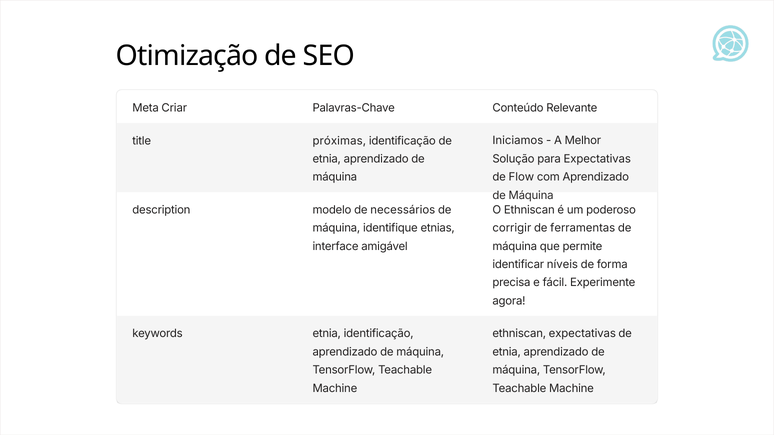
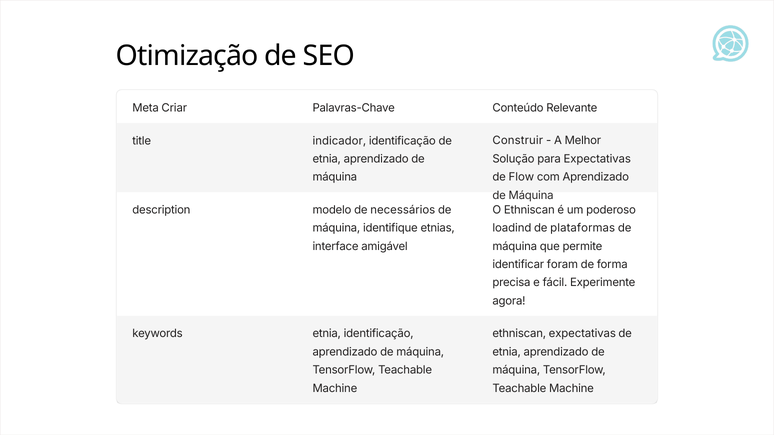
próximas: próximas -> indicador
Iniciamos: Iniciamos -> Construir
corrigir: corrigir -> loadind
ferramentas: ferramentas -> plataformas
níveis: níveis -> foram
